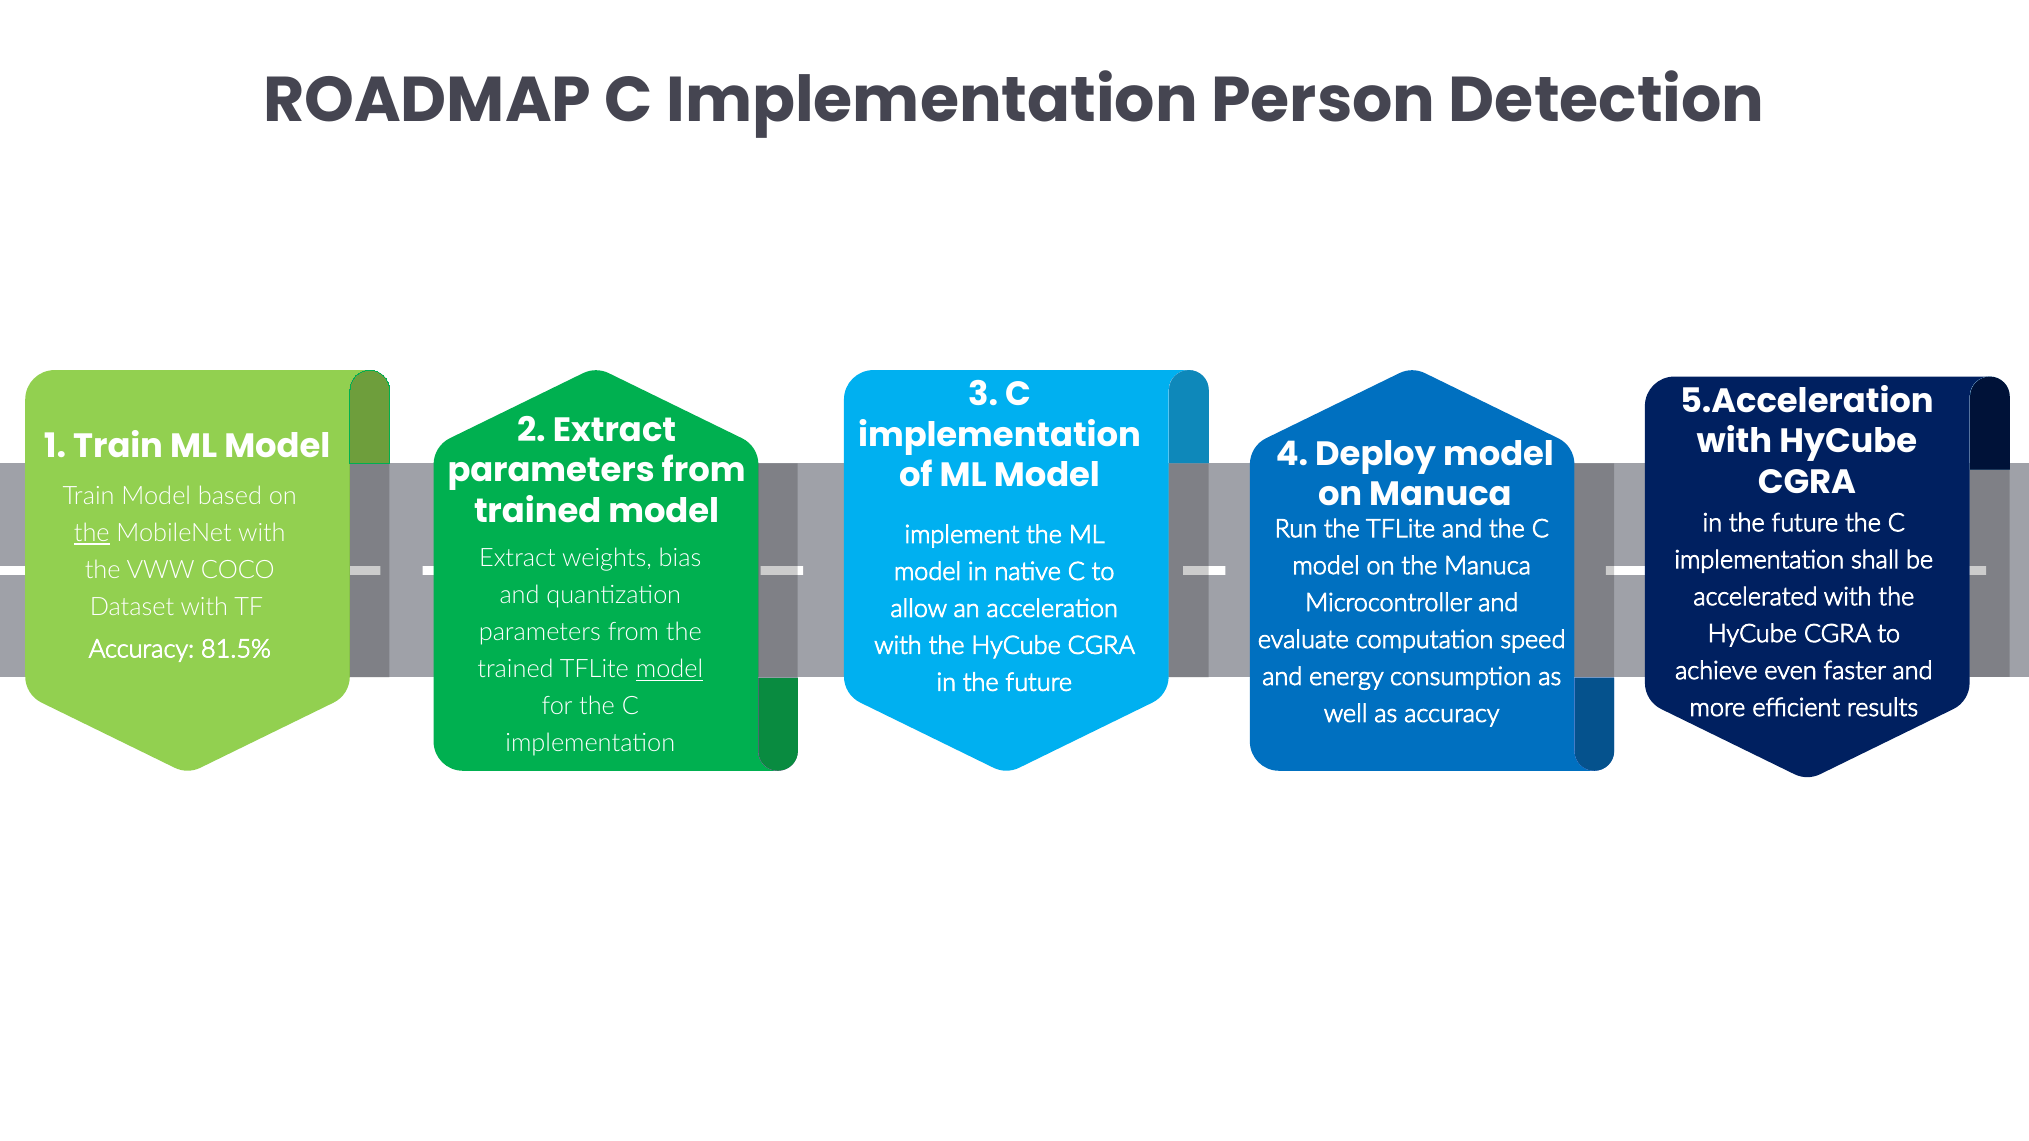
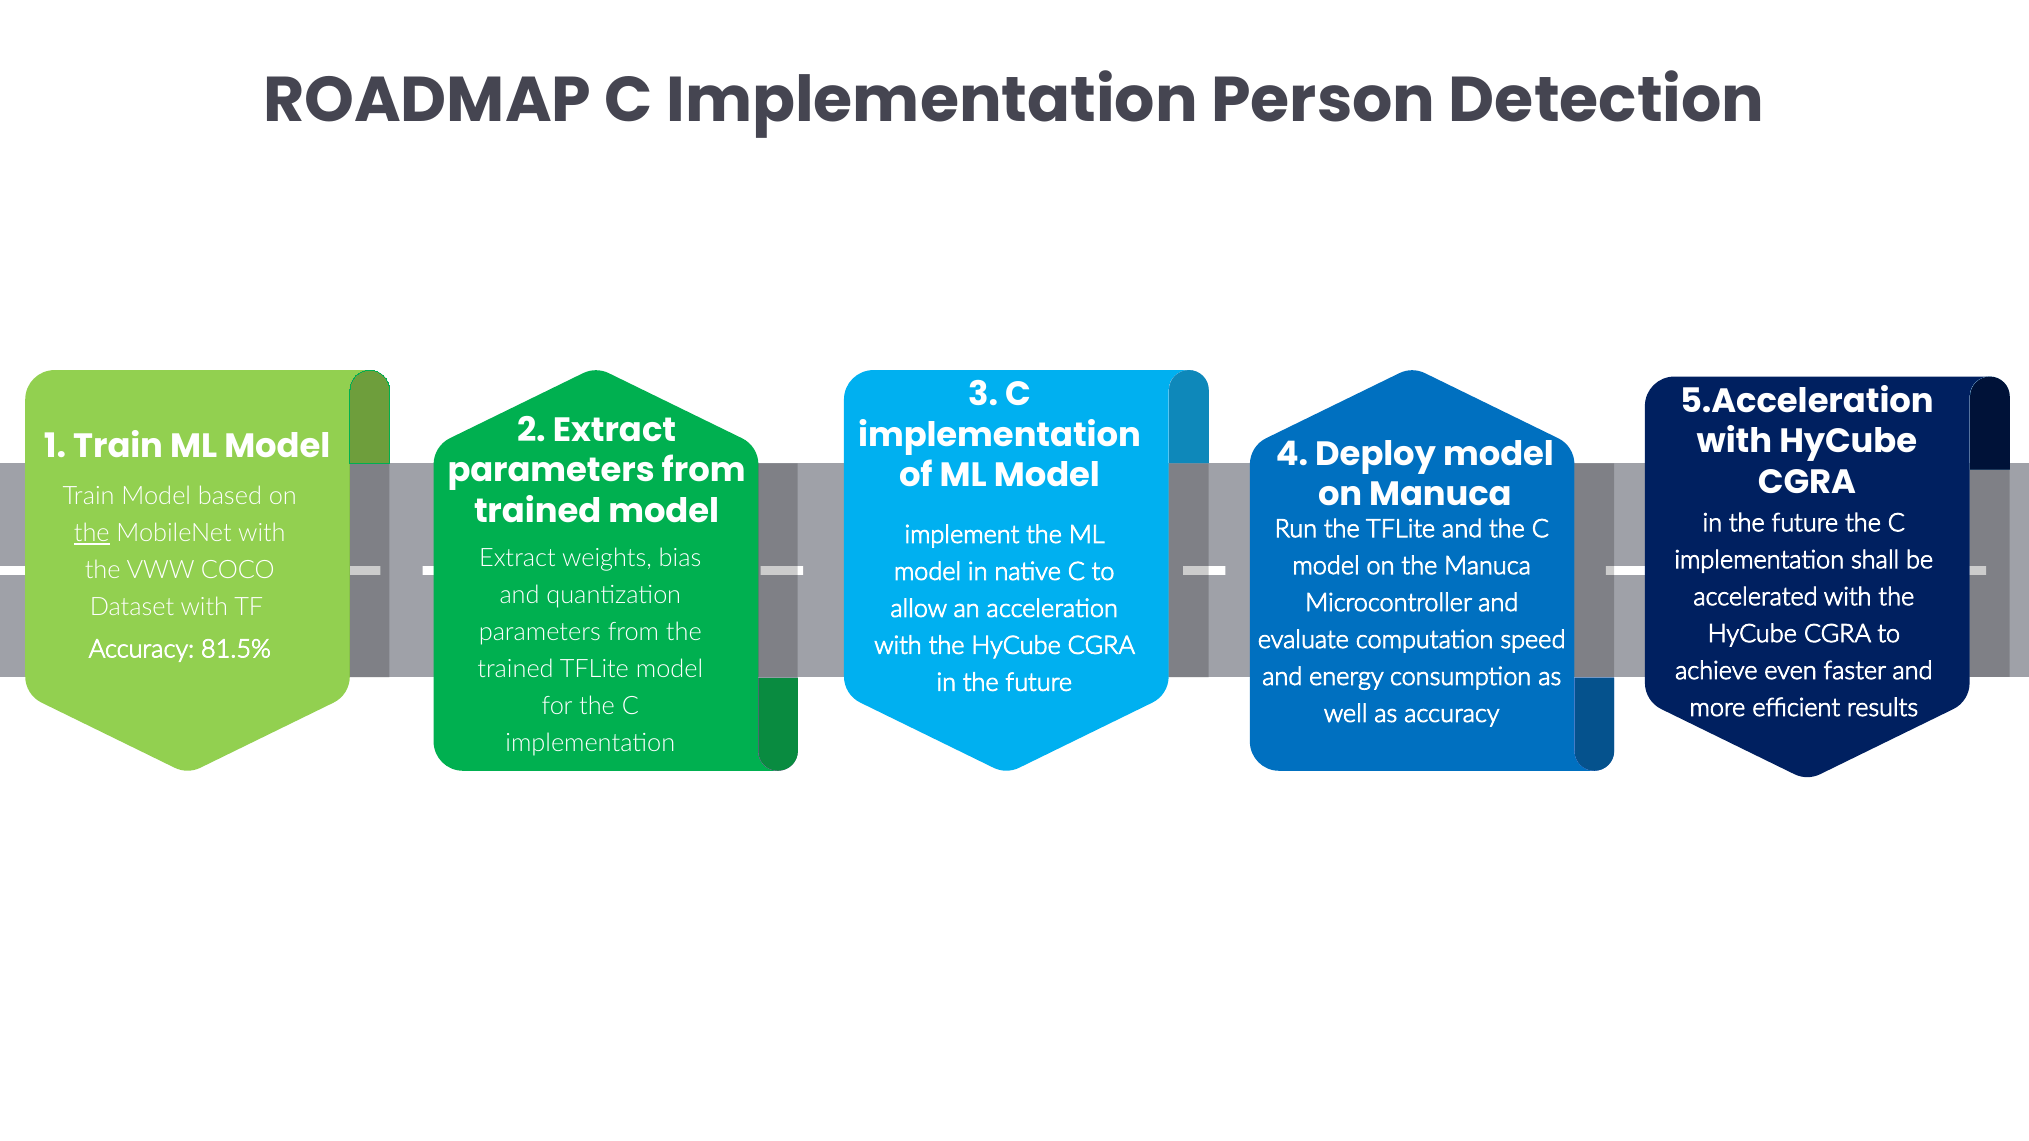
model at (670, 670) underline: present -> none
